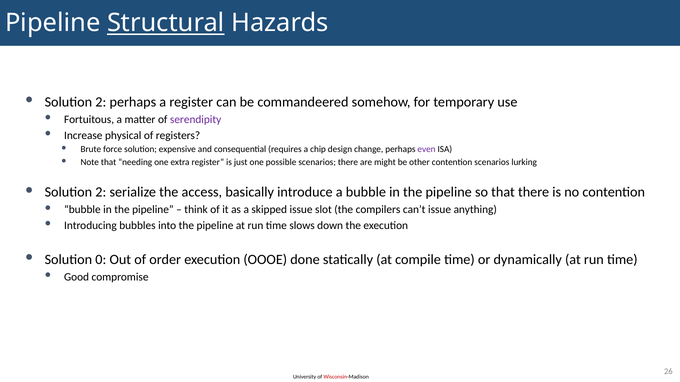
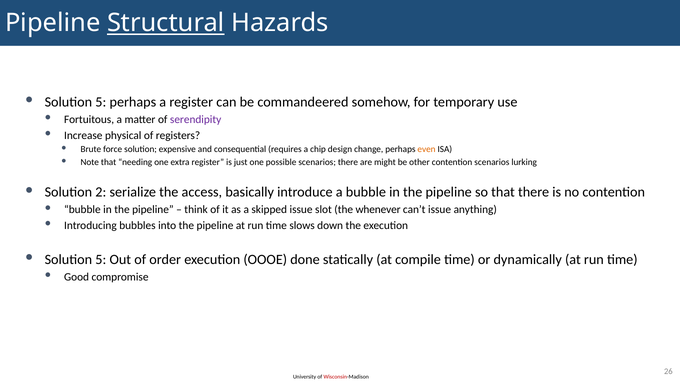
2 at (101, 102): 2 -> 5
even colour: purple -> orange
compilers: compilers -> whenever
0 at (101, 260): 0 -> 5
